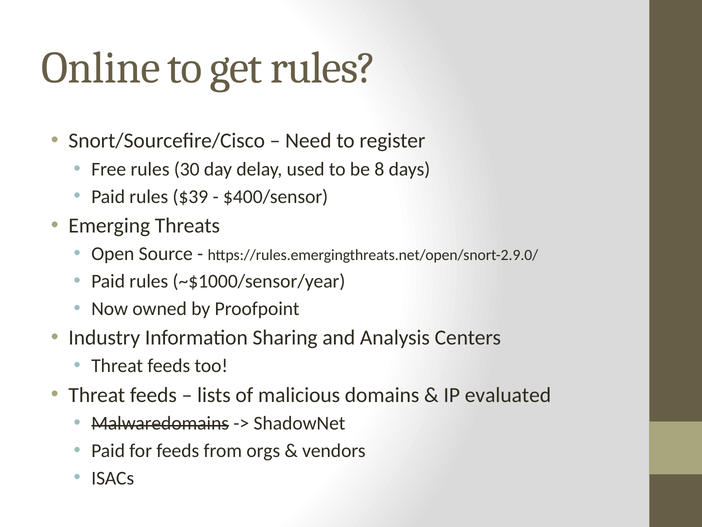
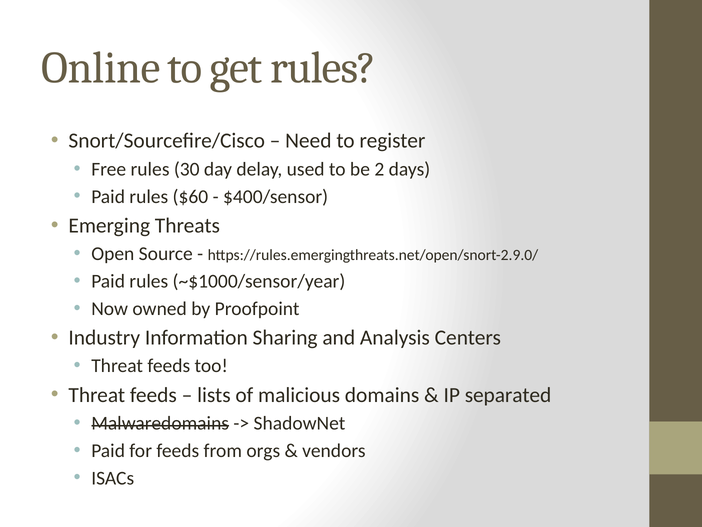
8: 8 -> 2
$39: $39 -> $60
evaluated: evaluated -> separated
